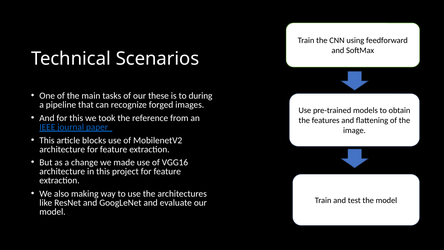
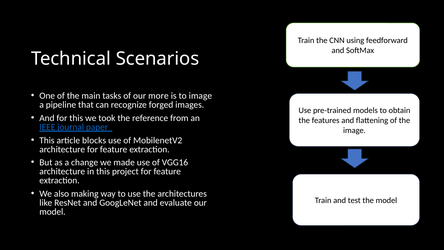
these: these -> more
to during: during -> image
